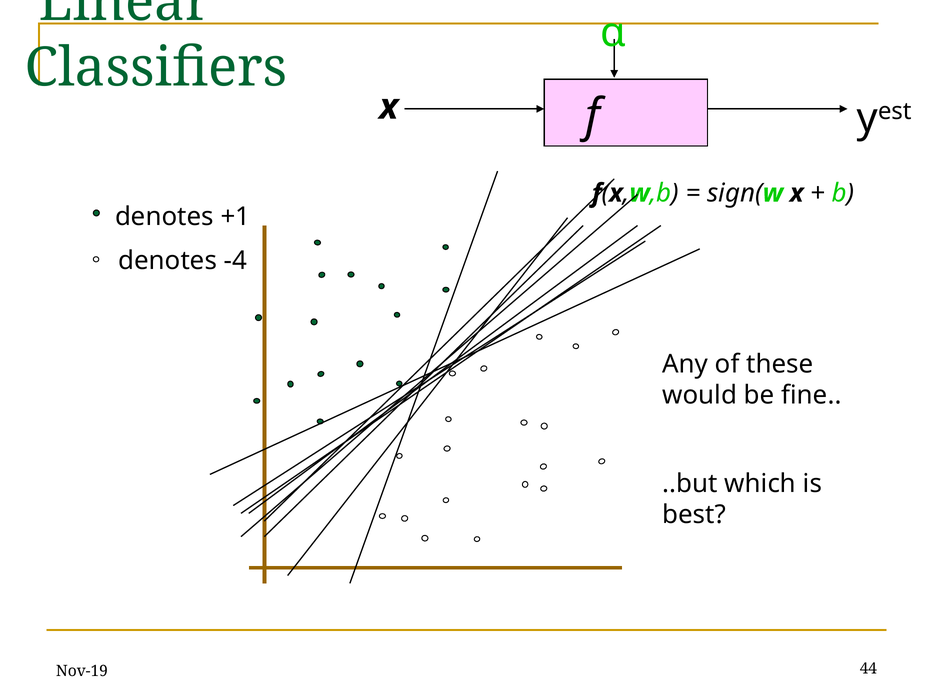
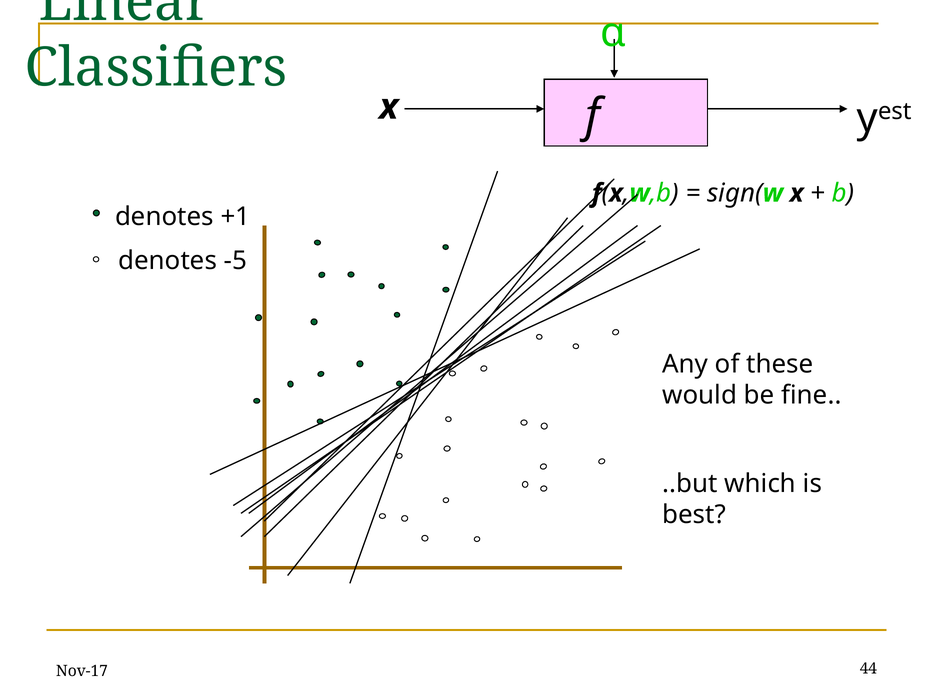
-4: -4 -> -5
Nov-19: Nov-19 -> Nov-17
